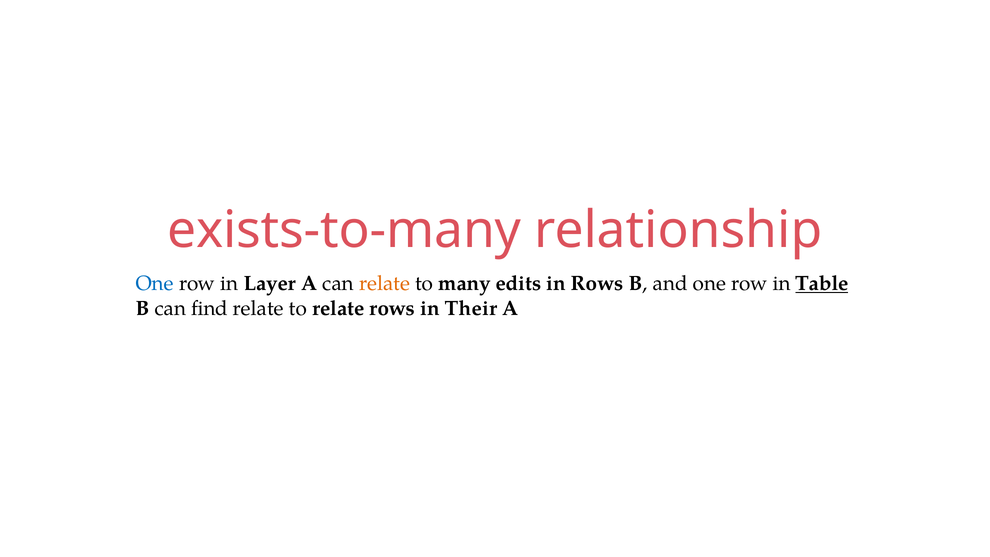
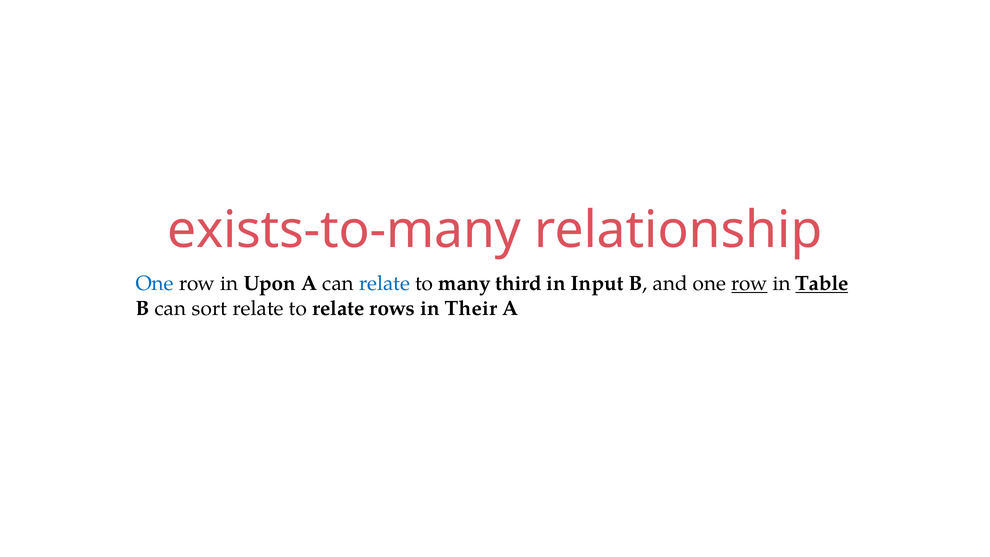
Layer: Layer -> Upon
relate at (385, 284) colour: orange -> blue
edits: edits -> third
in Rows: Rows -> Input
row at (749, 284) underline: none -> present
find: find -> sort
